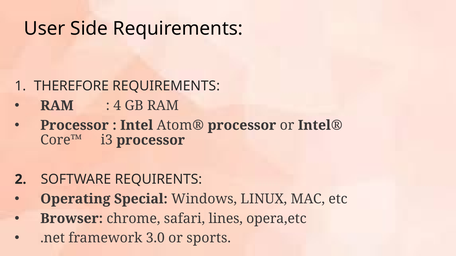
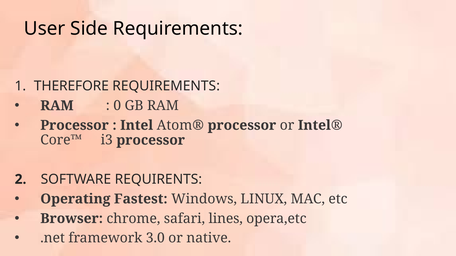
4: 4 -> 0
Special: Special -> Fastest
sports: sports -> native
